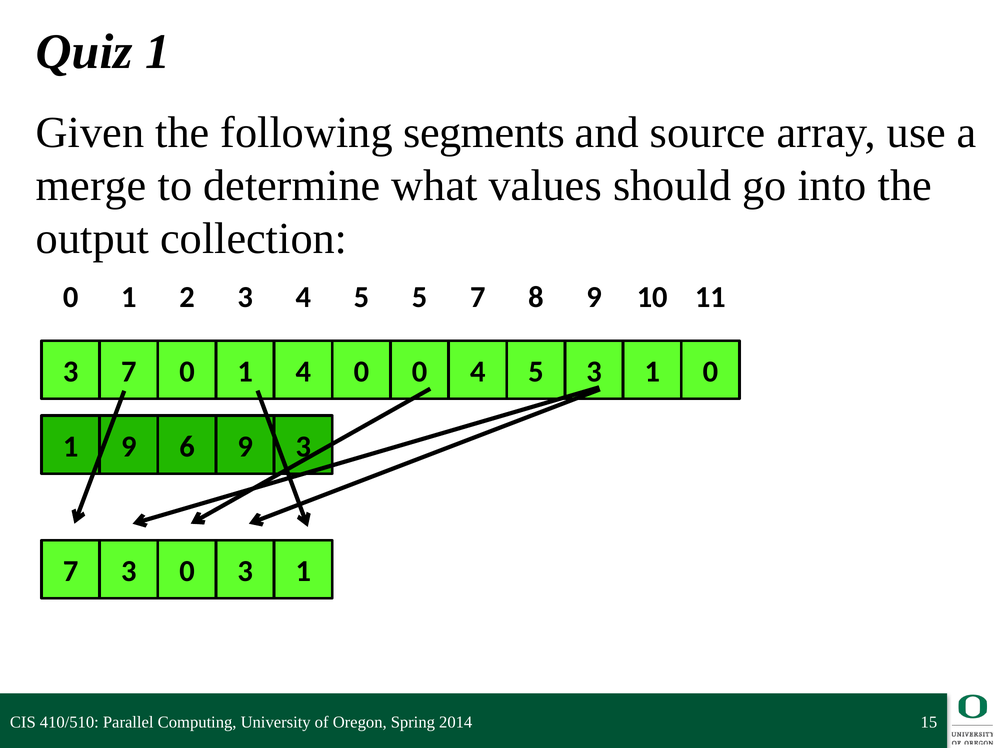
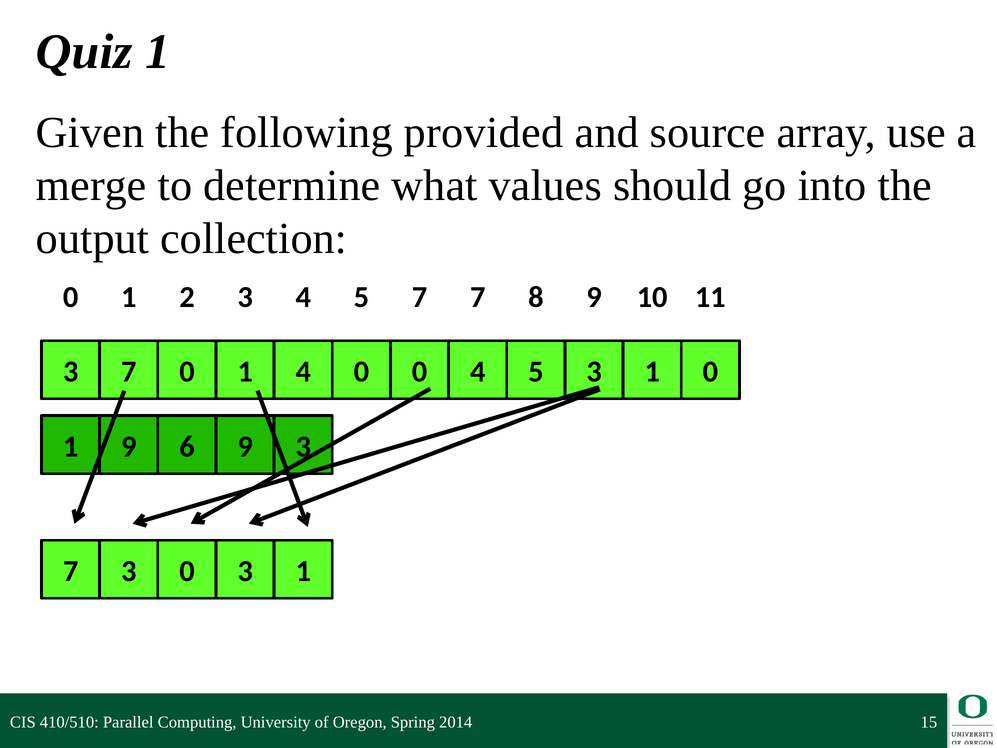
segments: segments -> provided
5 5: 5 -> 7
